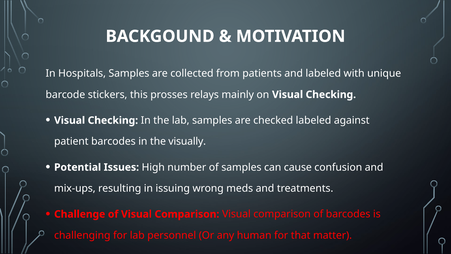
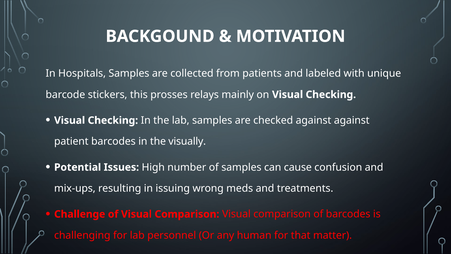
checked labeled: labeled -> against
